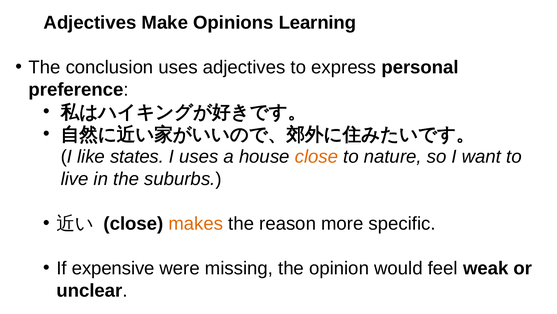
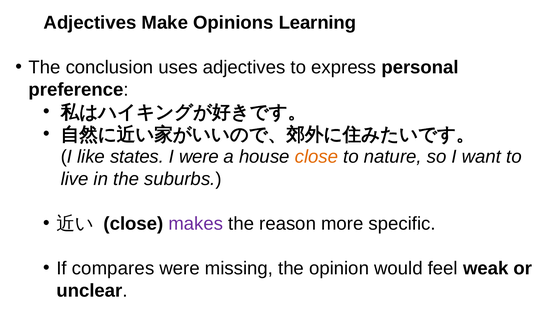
I uses: uses -> were
makes colour: orange -> purple
expensive: expensive -> compares
